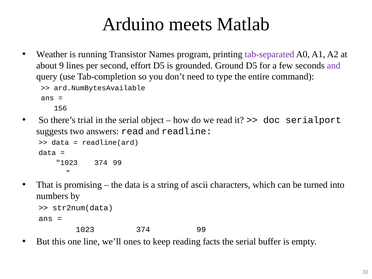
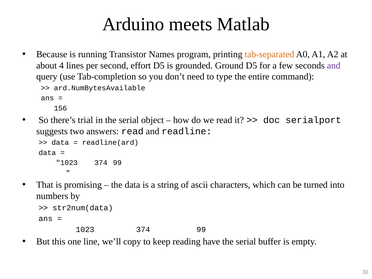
Weather: Weather -> Because
tab-separated colour: purple -> orange
9: 9 -> 4
ones: ones -> copy
facts: facts -> have
